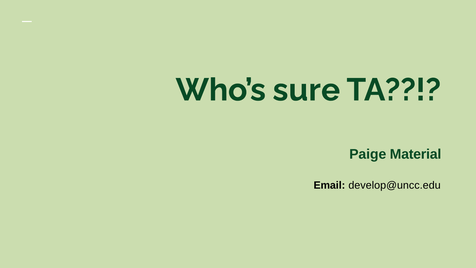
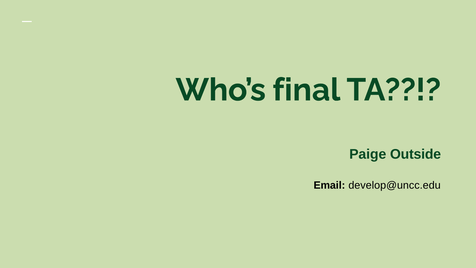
sure: sure -> final
Material: Material -> Outside
